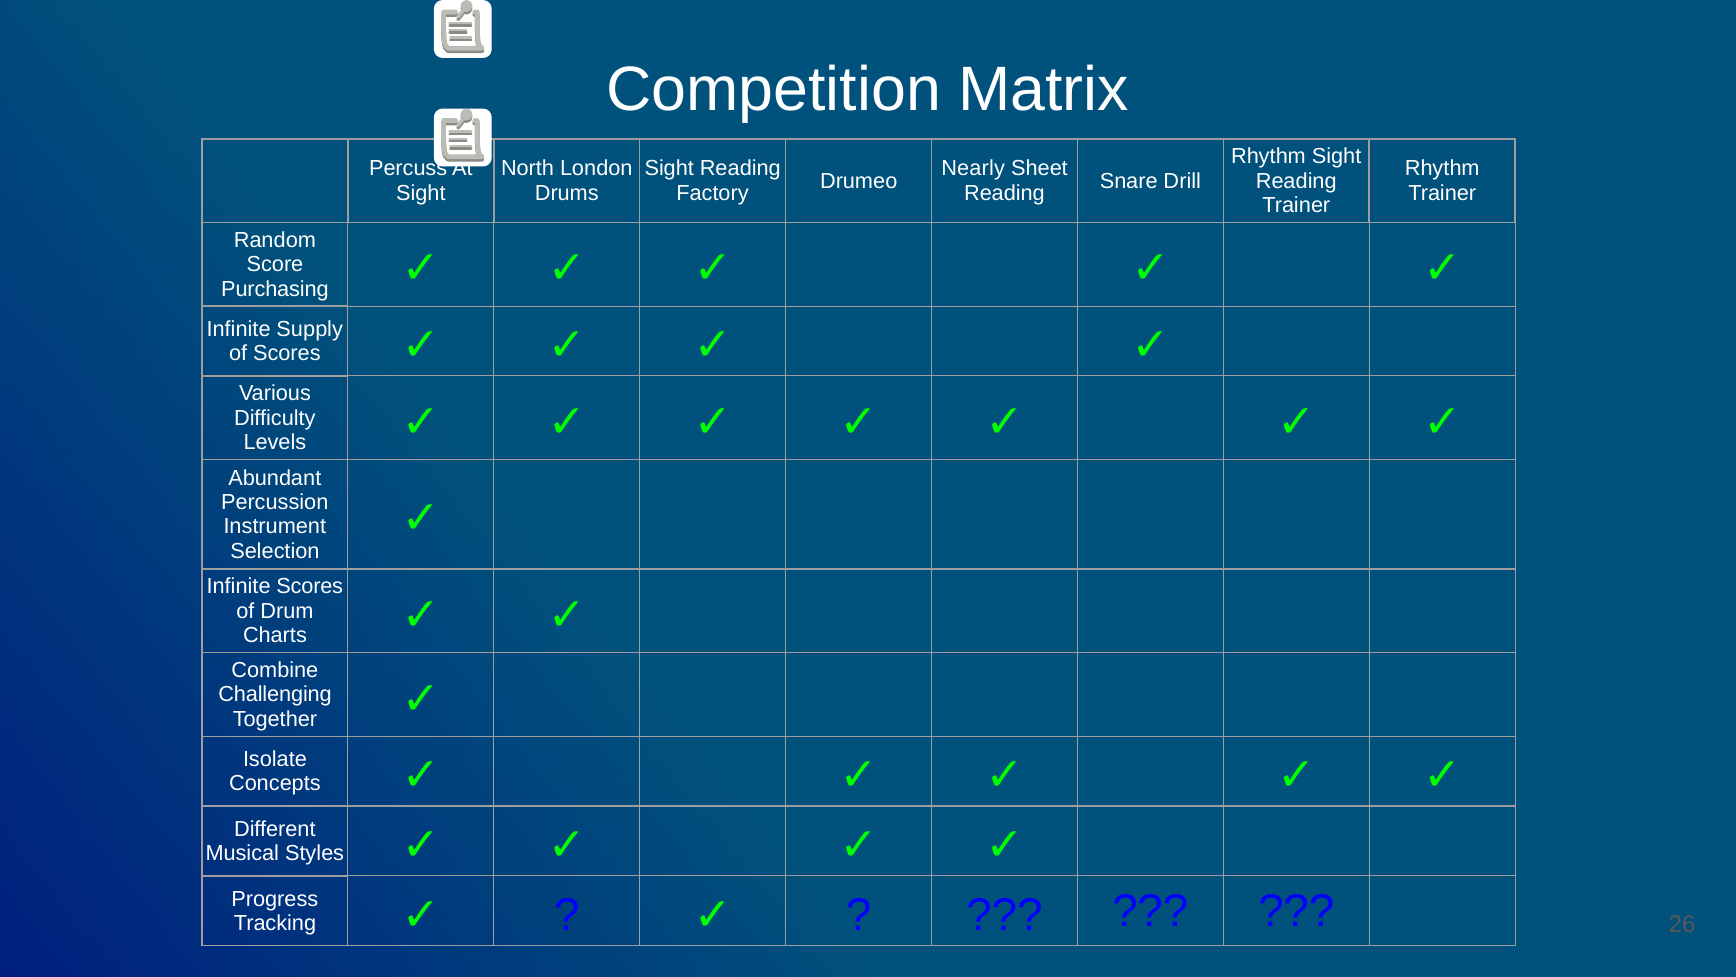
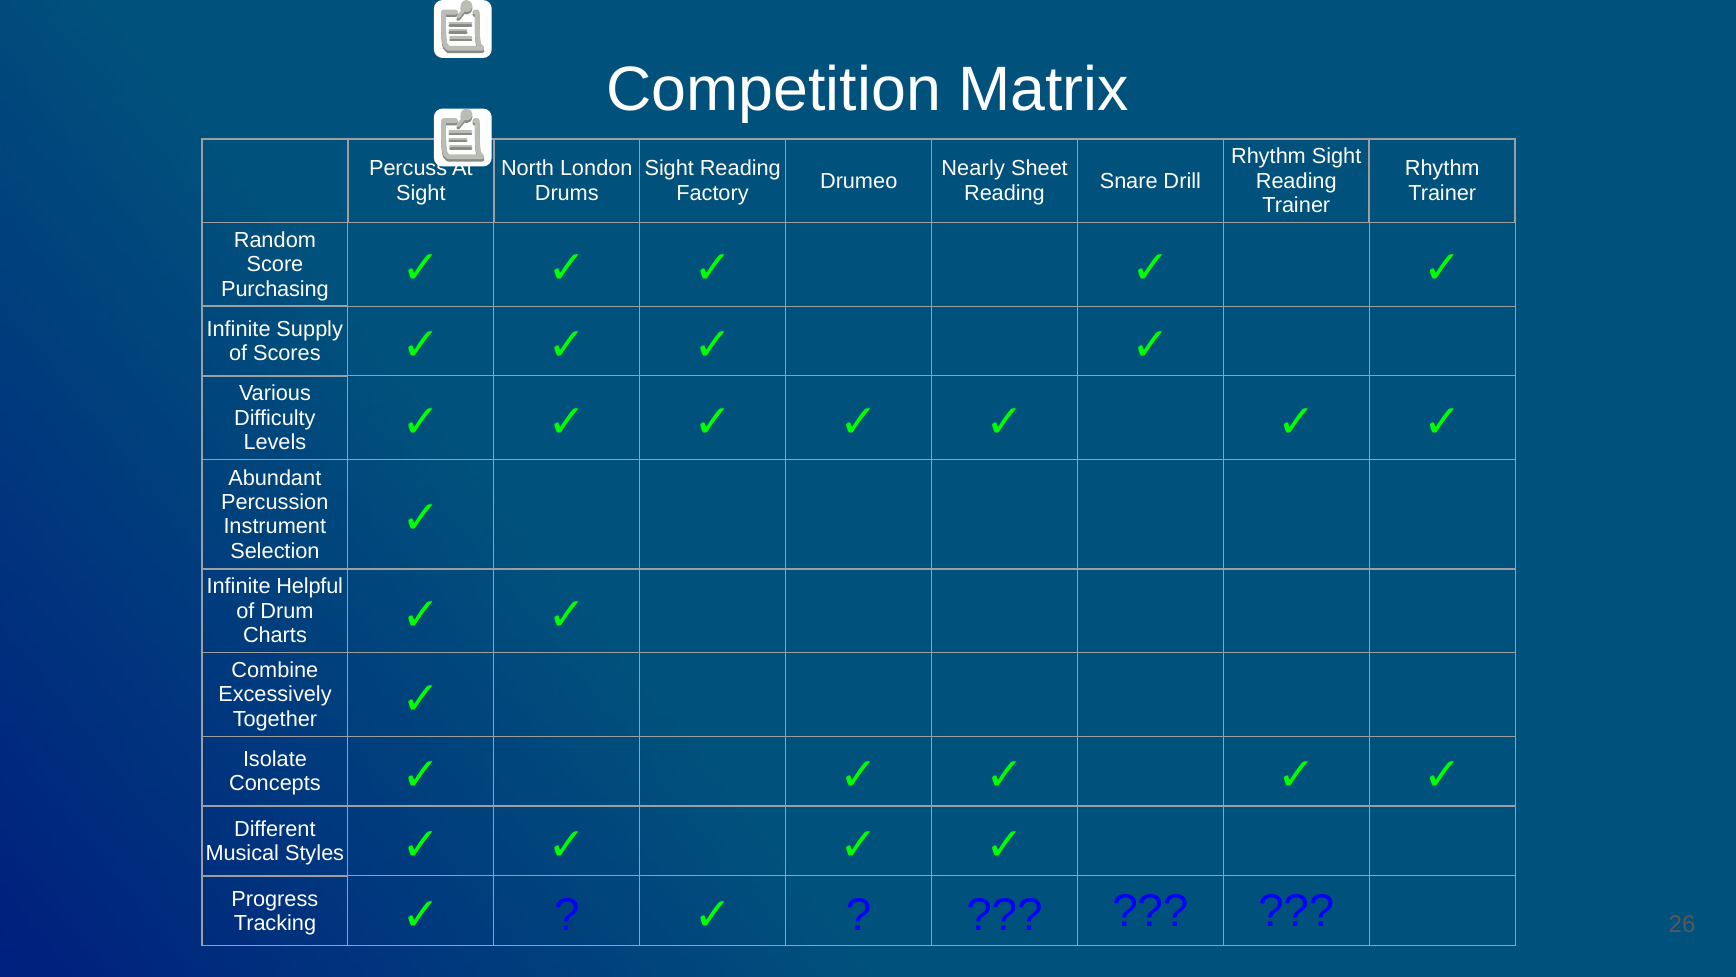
Infinite Scores: Scores -> Helpful
Challenging: Challenging -> Excessively
